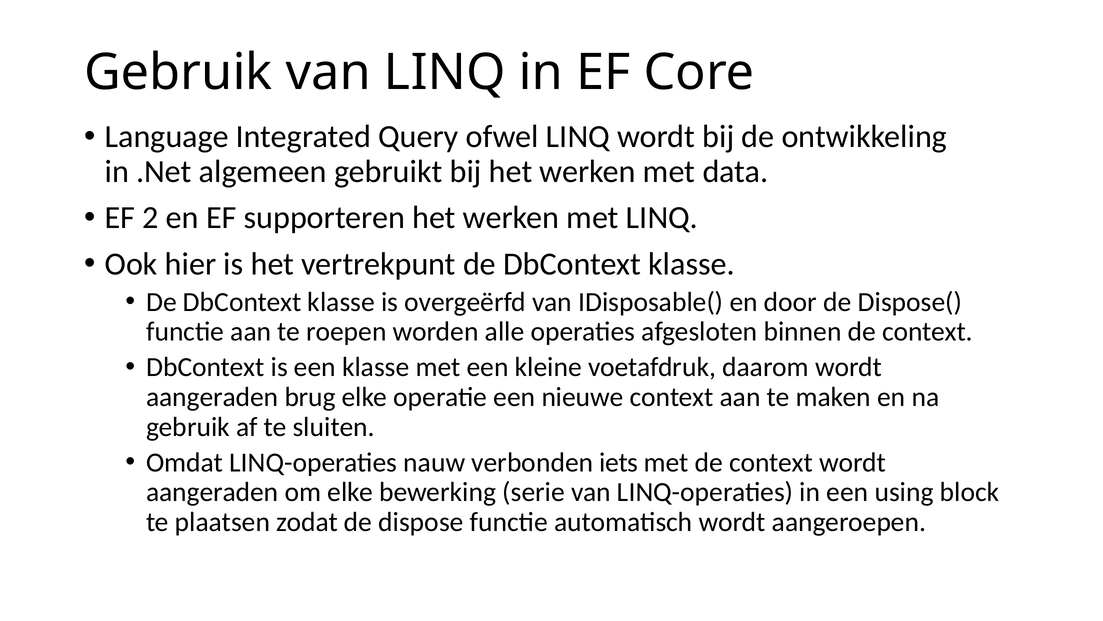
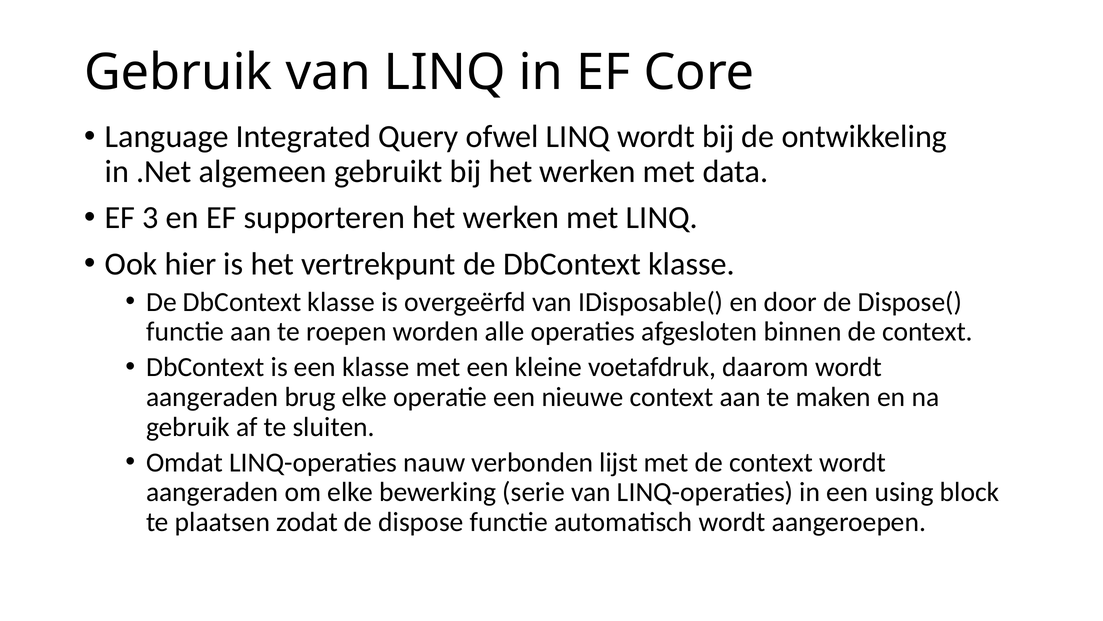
2: 2 -> 3
iets: iets -> lijst
